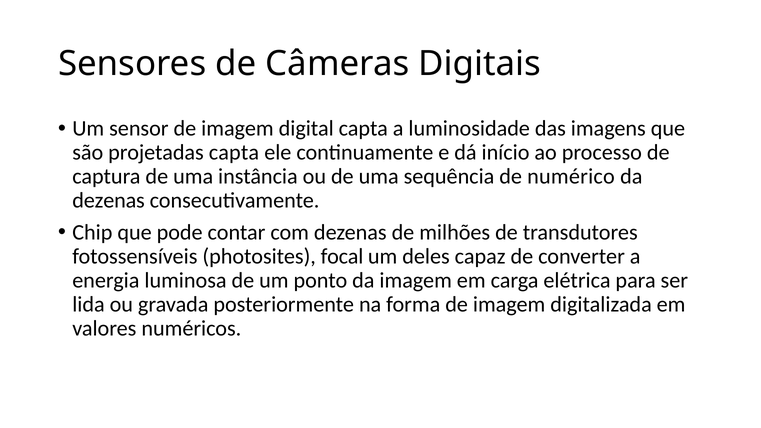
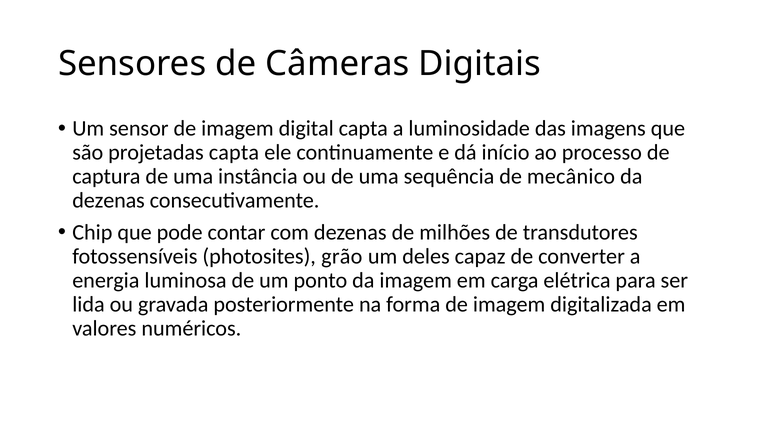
numérico: numérico -> mecânico
focal: focal -> grão
